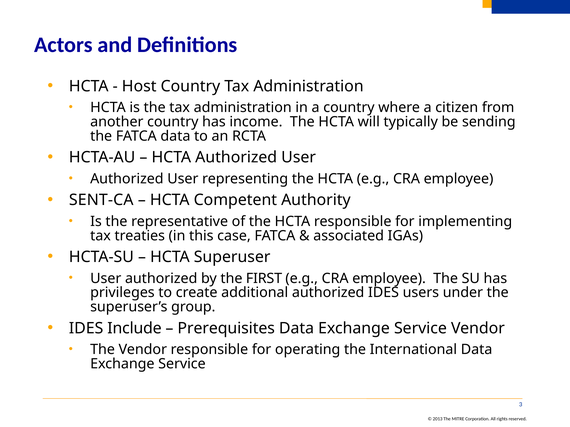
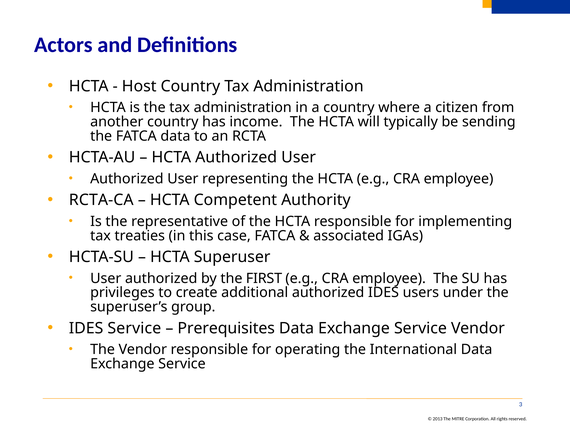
SENT-CA: SENT-CA -> RCTA-CA
IDES Include: Include -> Service
